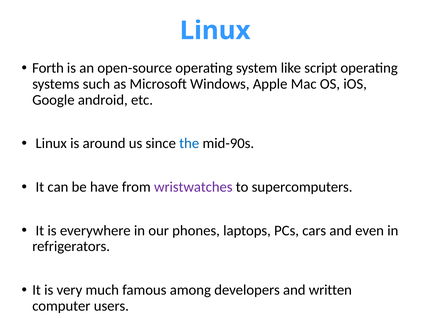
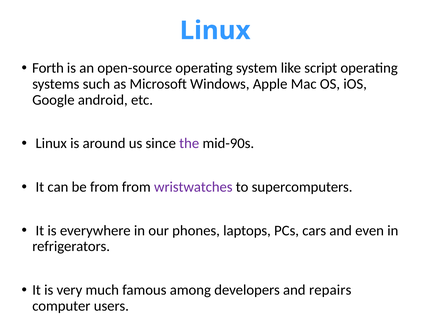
the colour: blue -> purple
be have: have -> from
written: written -> repairs
